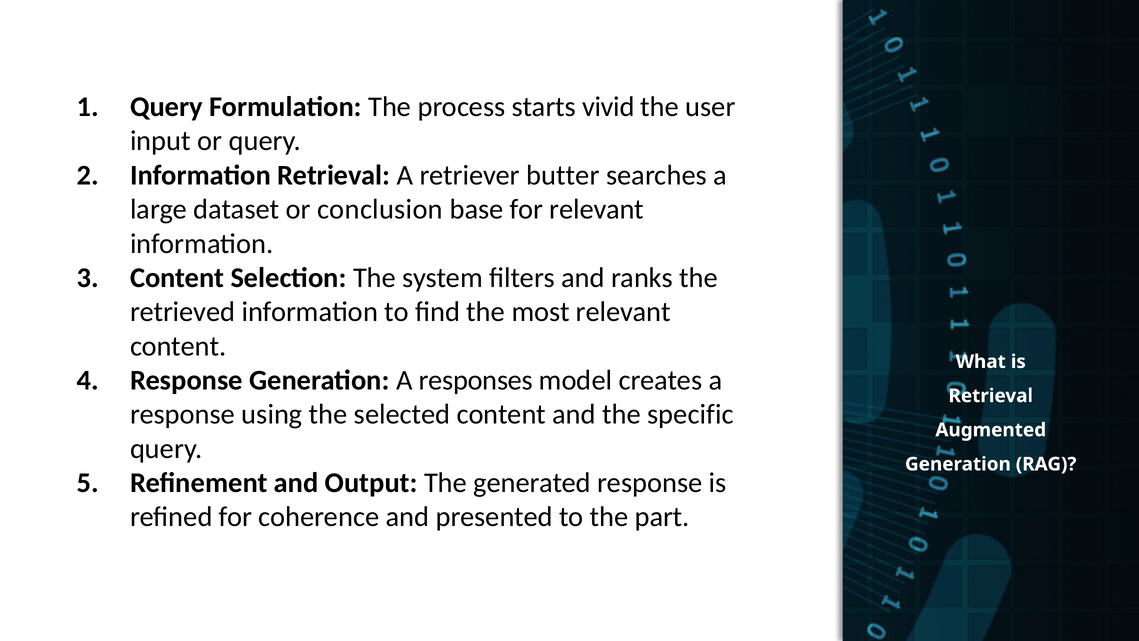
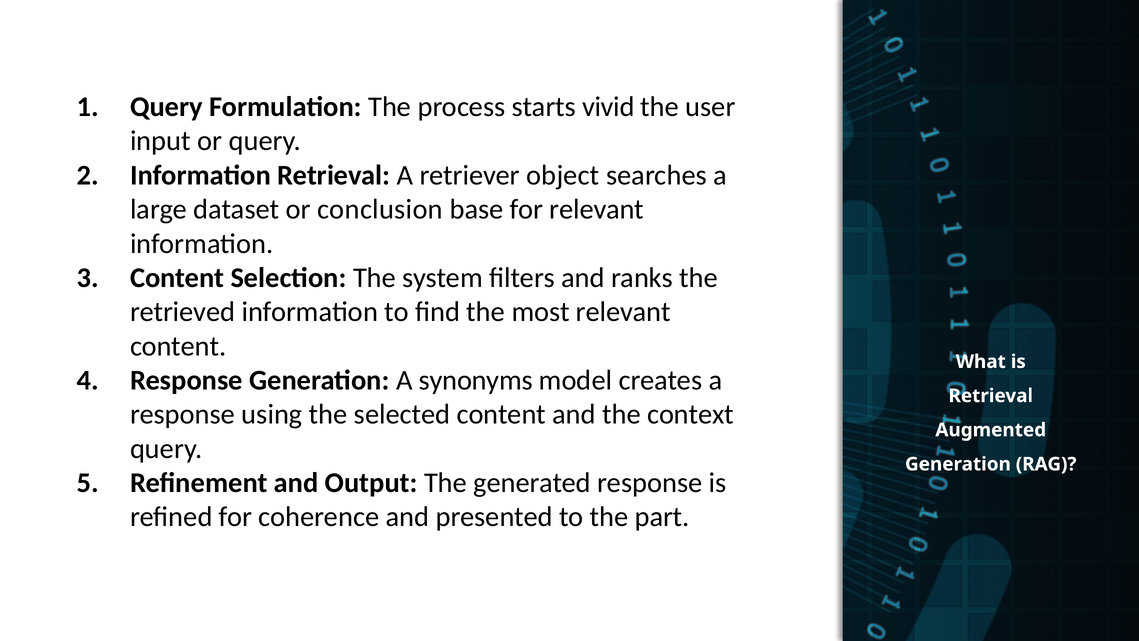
butter: butter -> object
responses: responses -> synonyms
specific: specific -> context
